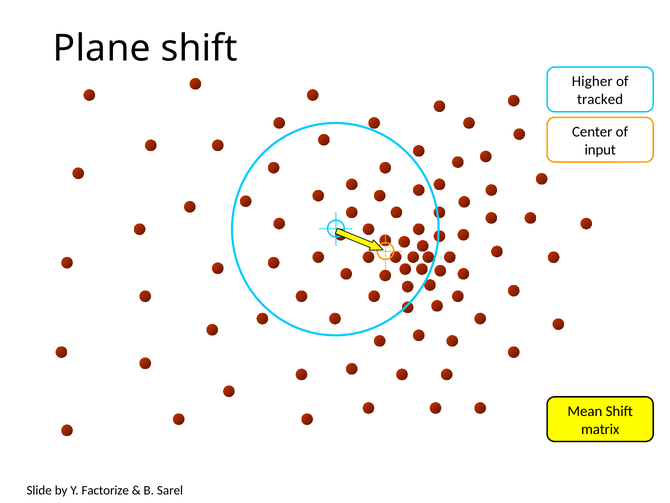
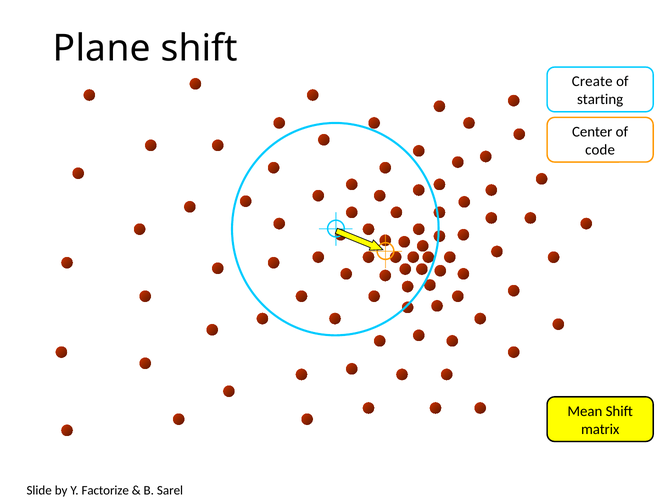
Higher: Higher -> Create
tracked: tracked -> starting
input: input -> code
